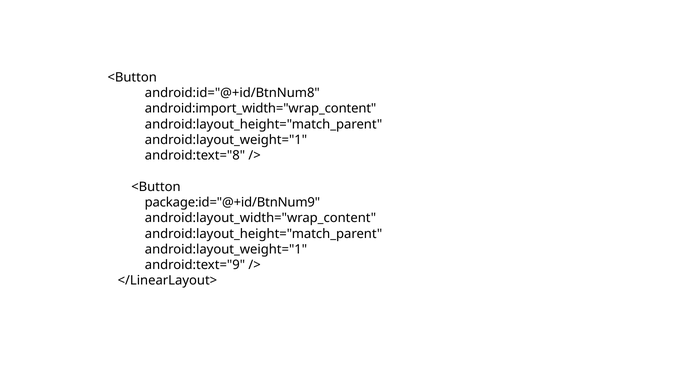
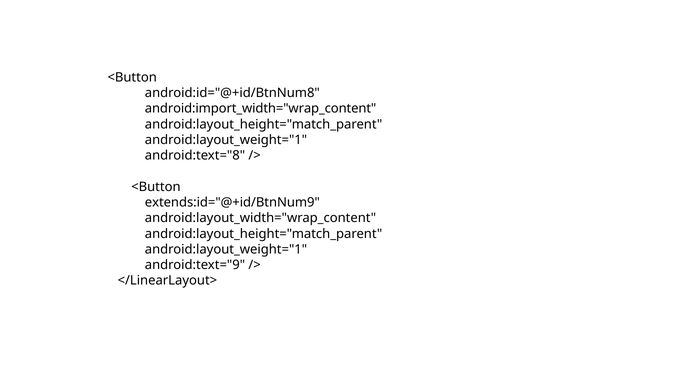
package:id="@+id/BtnNum9: package:id="@+id/BtnNum9 -> extends:id="@+id/BtnNum9
